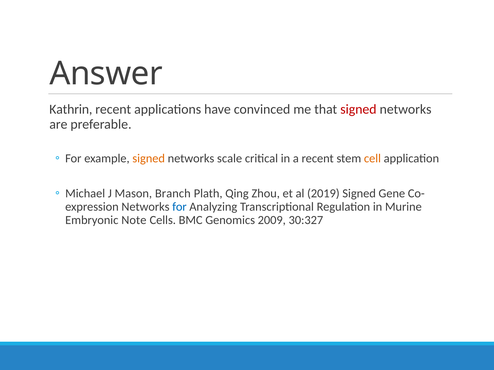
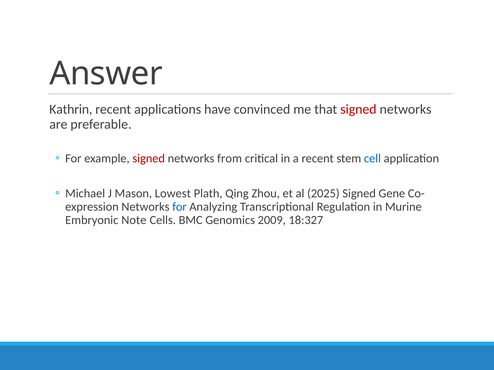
signed at (149, 159) colour: orange -> red
scale: scale -> from
cell colour: orange -> blue
Branch: Branch -> Lowest
2019: 2019 -> 2025
30:327: 30:327 -> 18:327
